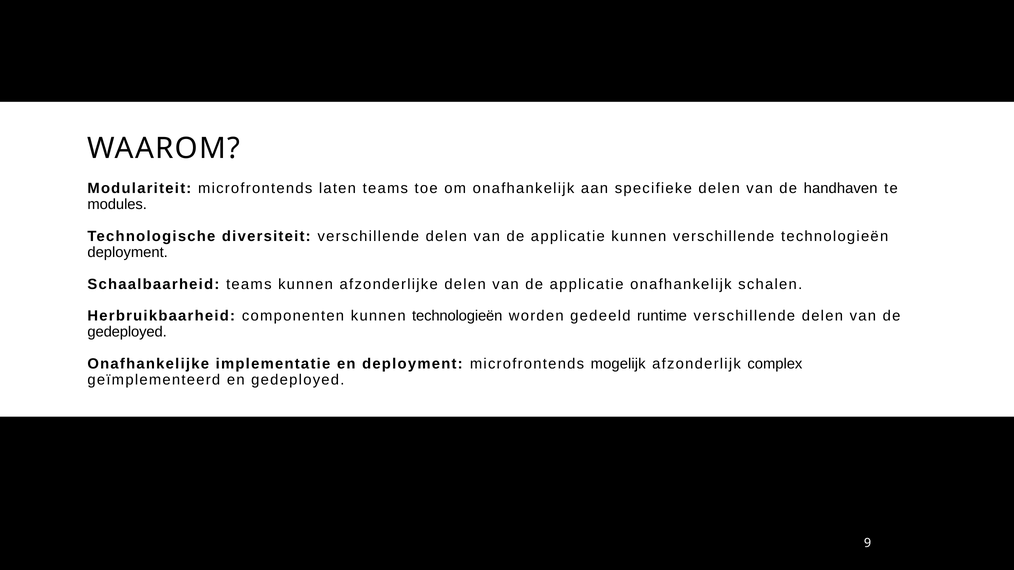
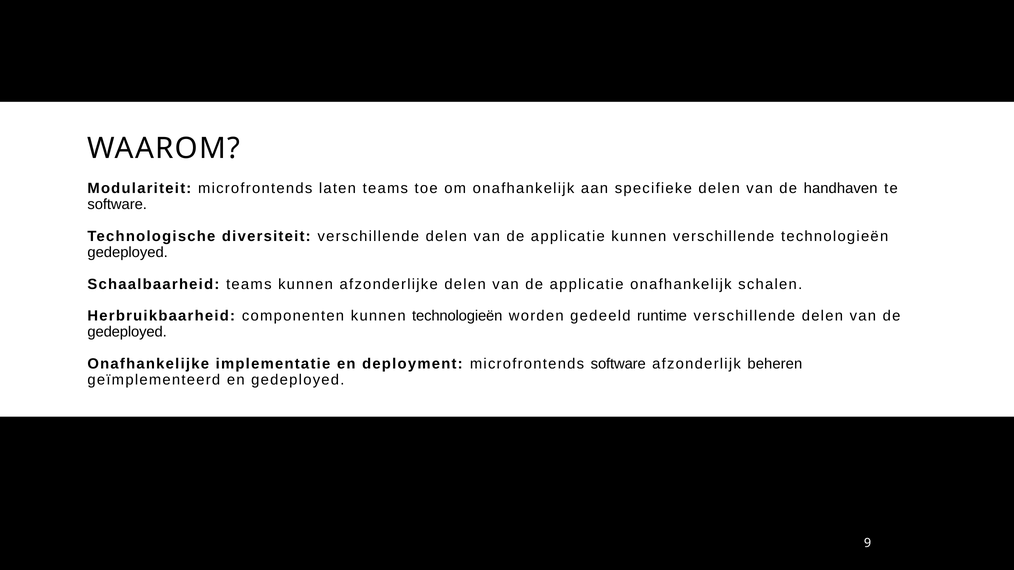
modules at (117, 204): modules -> software
deployment at (128, 252): deployment -> gedeployed
microfrontends mogelijk: mogelijk -> software
complex: complex -> beheren
